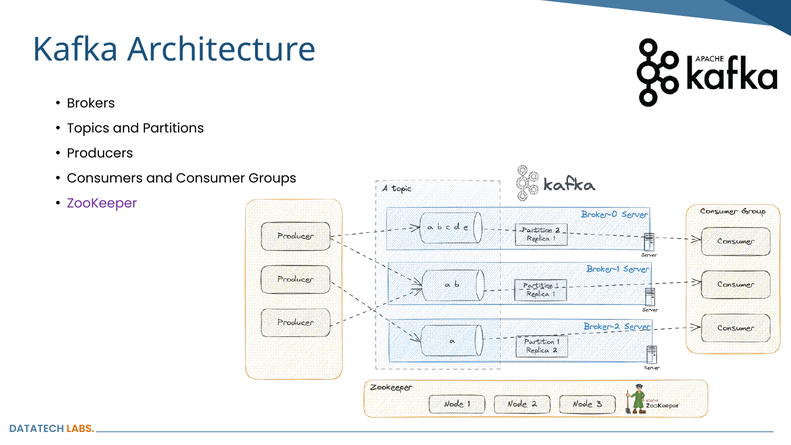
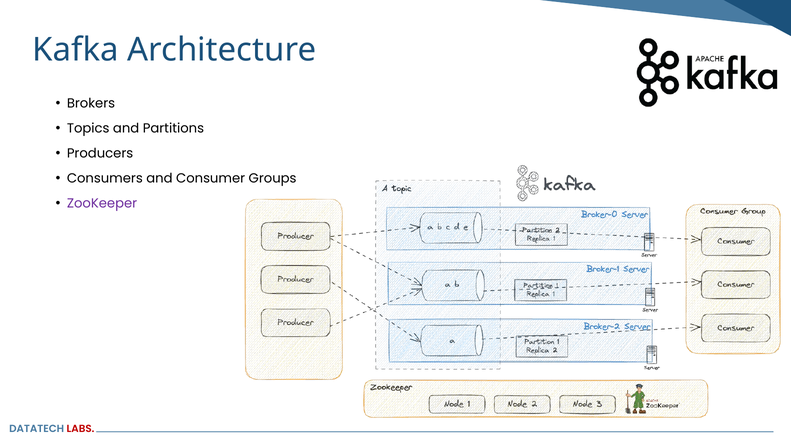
LABS colour: orange -> red
